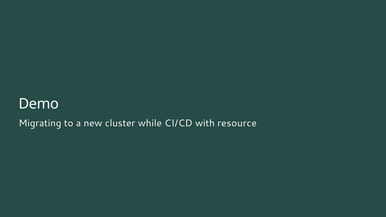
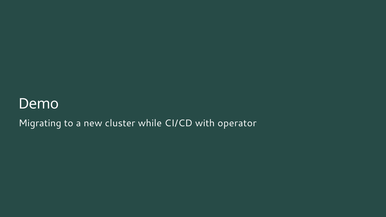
resource: resource -> operator
